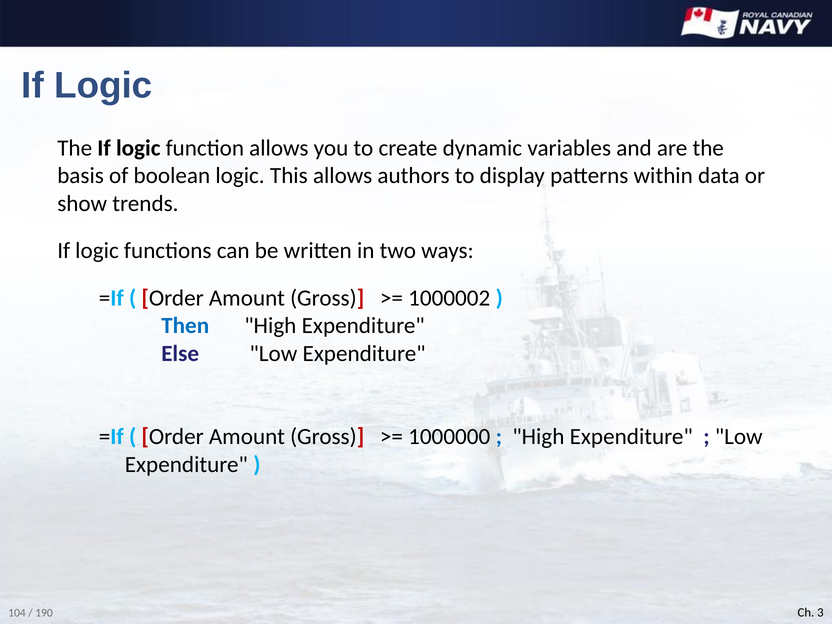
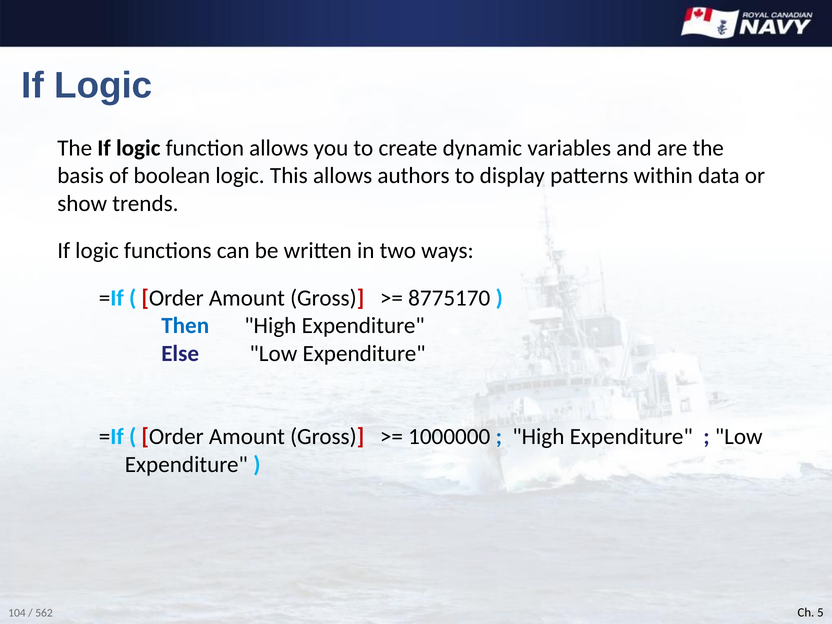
1000002: 1000002 -> 8775170
3: 3 -> 5
190: 190 -> 562
